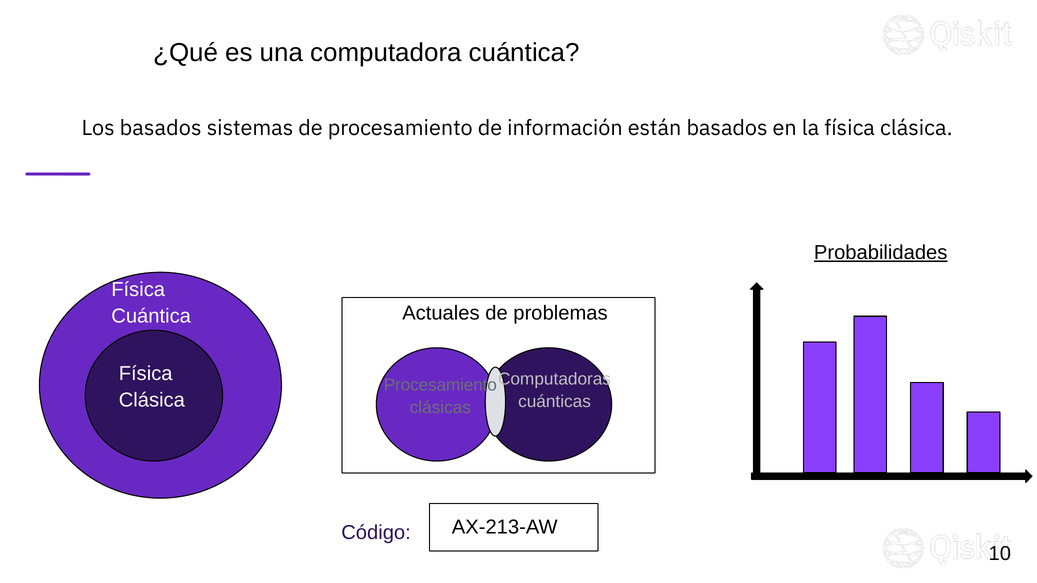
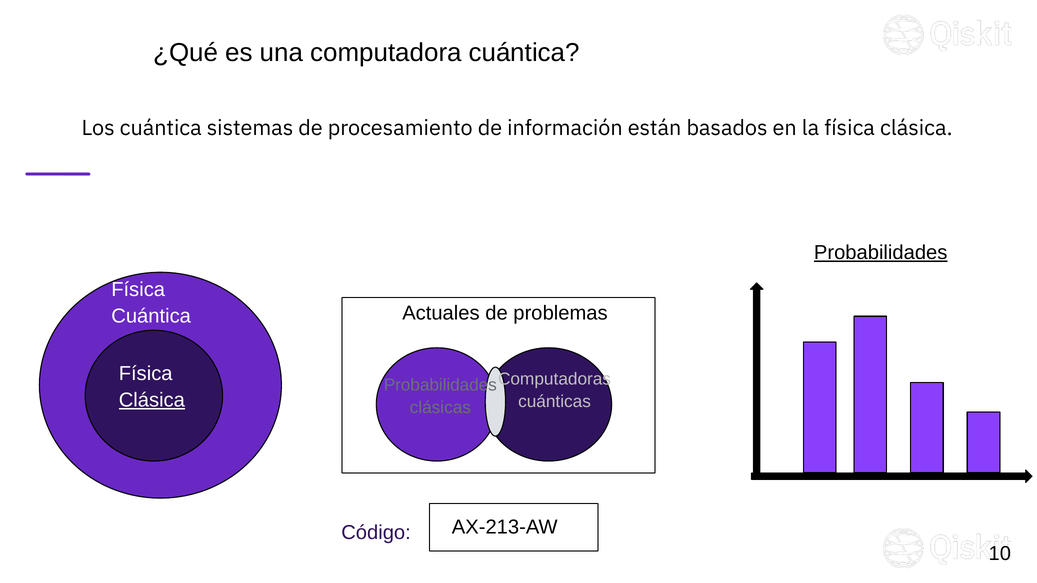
Los basados: basados -> cuántica
Procesamiento at (440, 385): Procesamiento -> Probabilidades
Clásica at (152, 400) underline: none -> present
